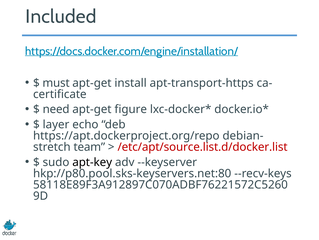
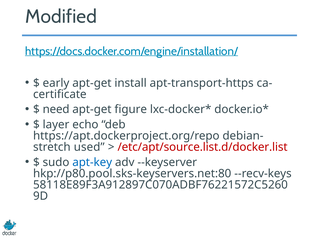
Included: Included -> Modified
must: must -> early
team: team -> used
apt-key colour: black -> blue
